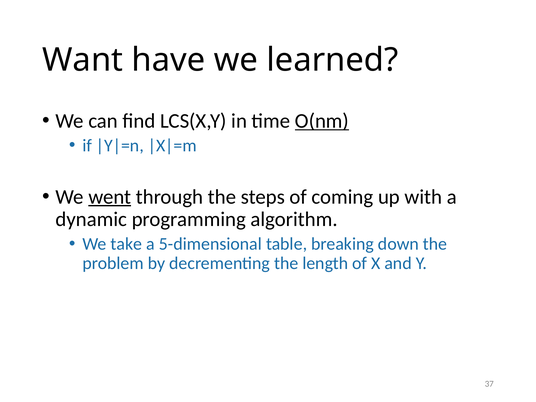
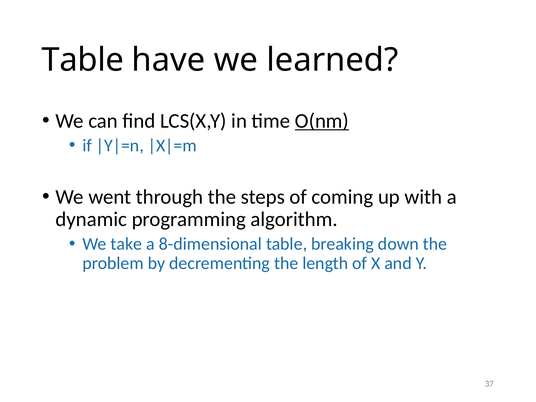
Want at (83, 60): Want -> Table
went underline: present -> none
5-dimensional: 5-dimensional -> 8-dimensional
